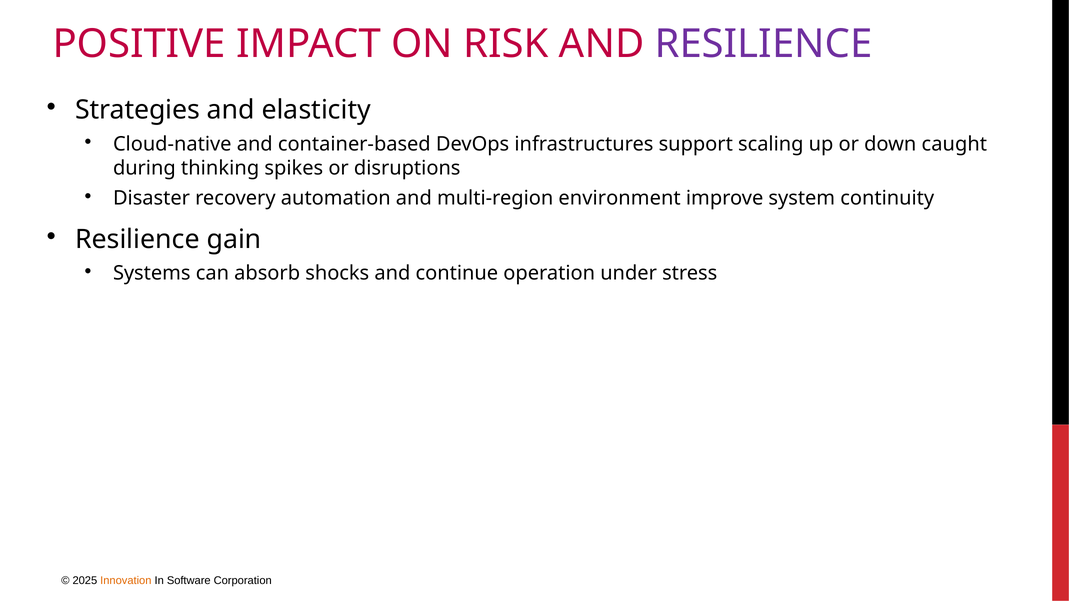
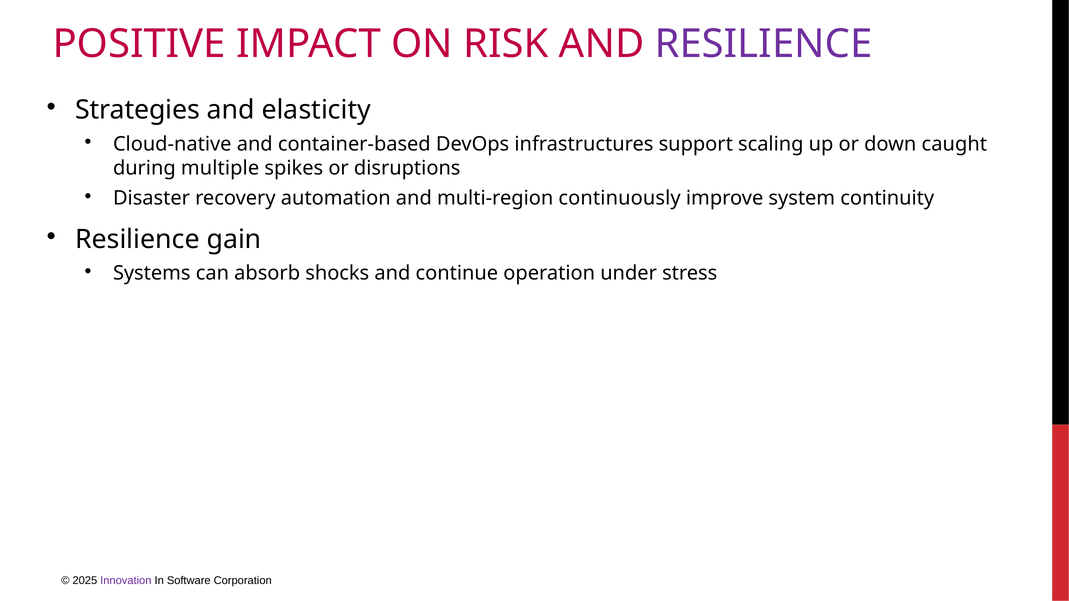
thinking: thinking -> multiple
environment: environment -> continuously
Innovation colour: orange -> purple
